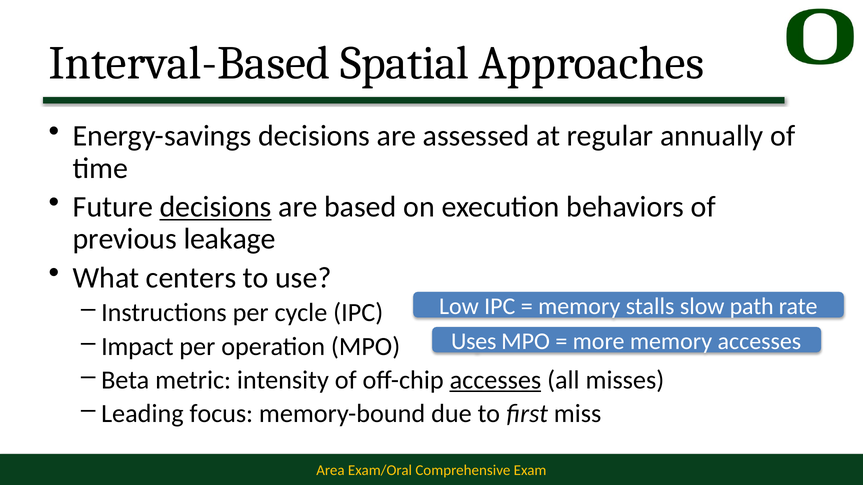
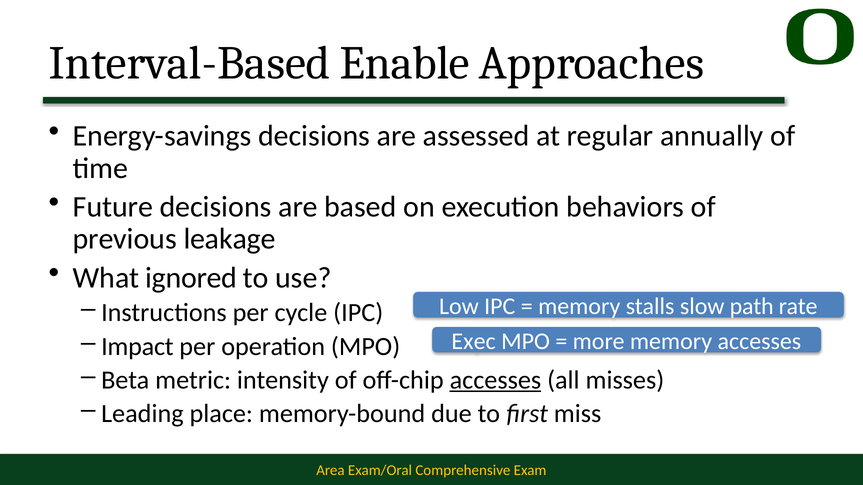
Spatial: Spatial -> Enable
decisions at (216, 207) underline: present -> none
centers: centers -> ignored
Uses: Uses -> Exec
focus: focus -> place
